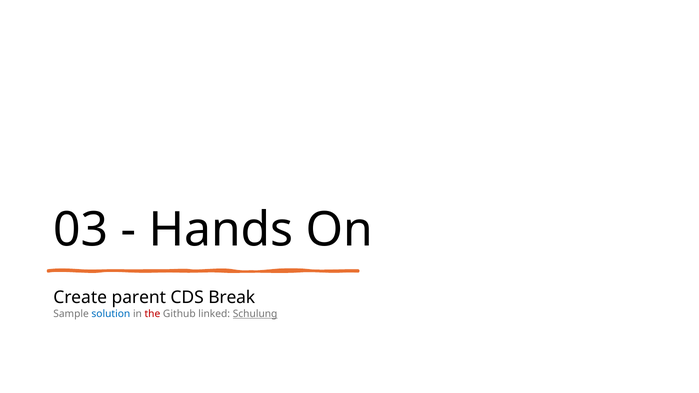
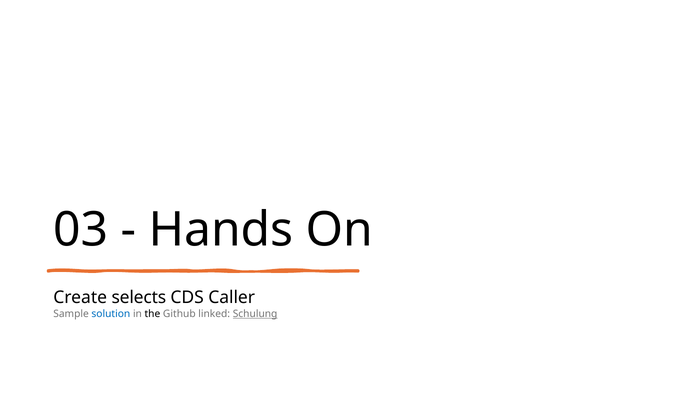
parent: parent -> selects
Break: Break -> Caller
the colour: red -> black
